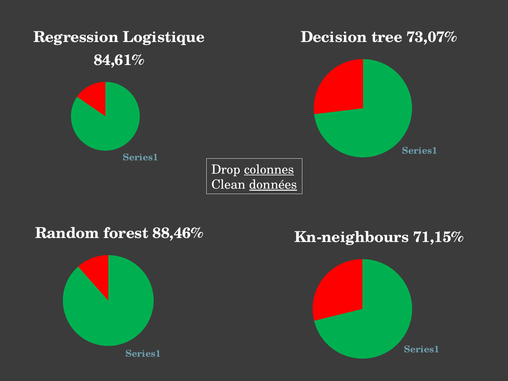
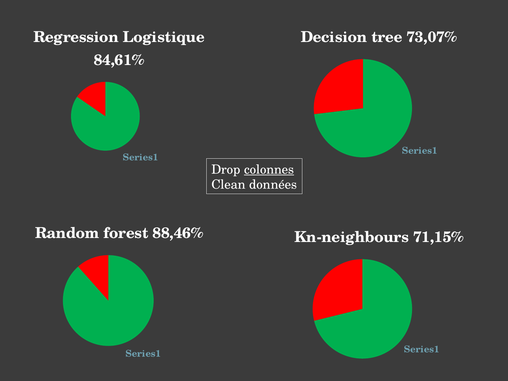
données underline: present -> none
